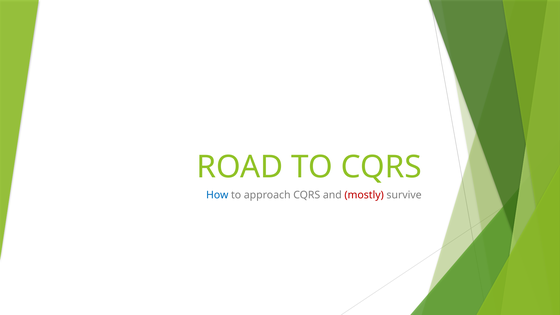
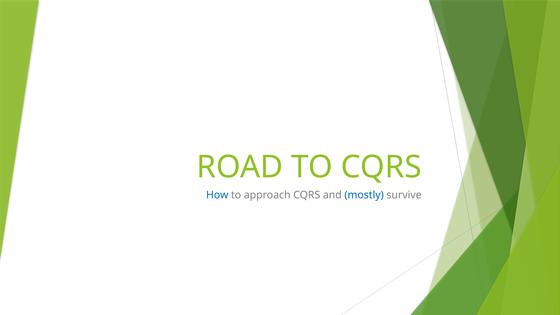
mostly colour: red -> blue
